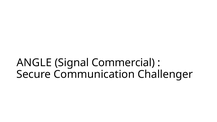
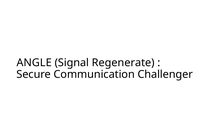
Commercial: Commercial -> Regenerate
